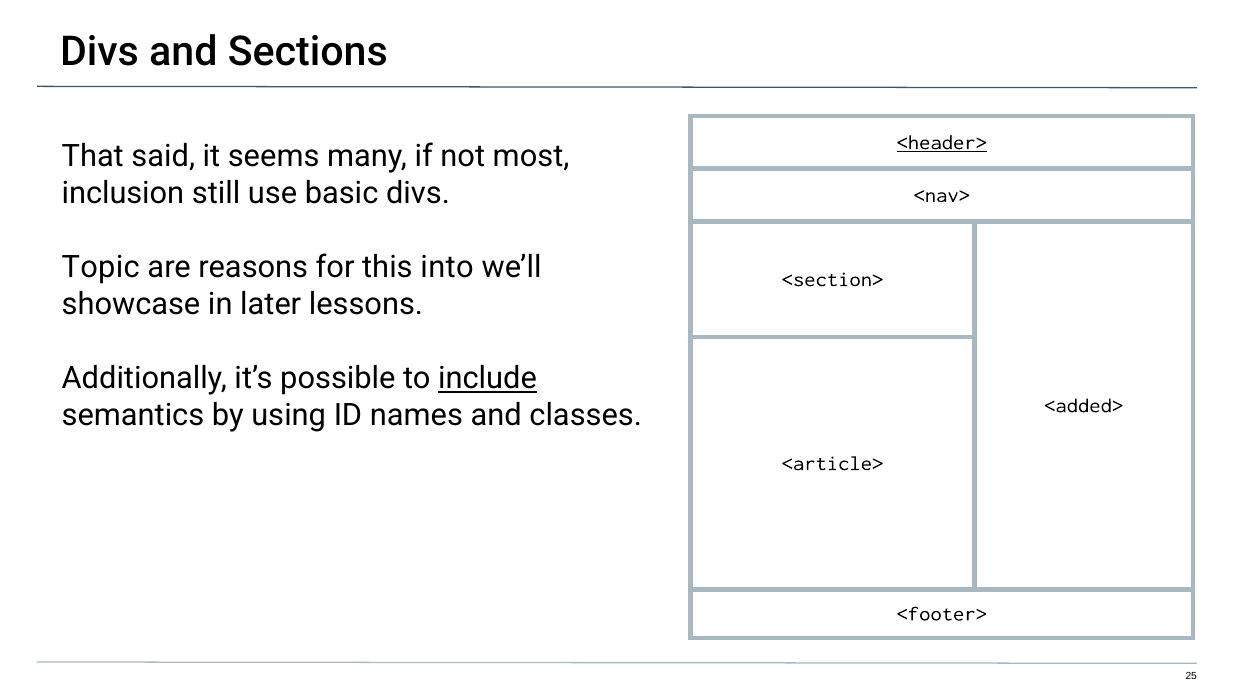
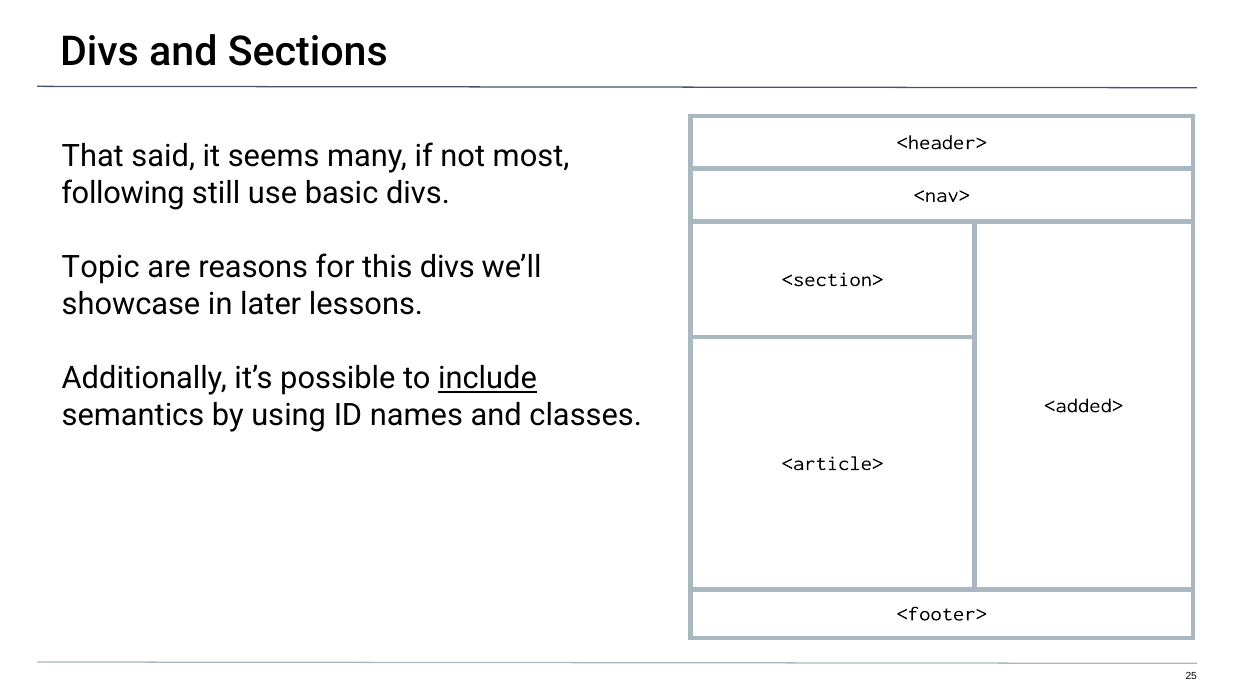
<header> underline: present -> none
inclusion: inclusion -> following
this into: into -> divs
